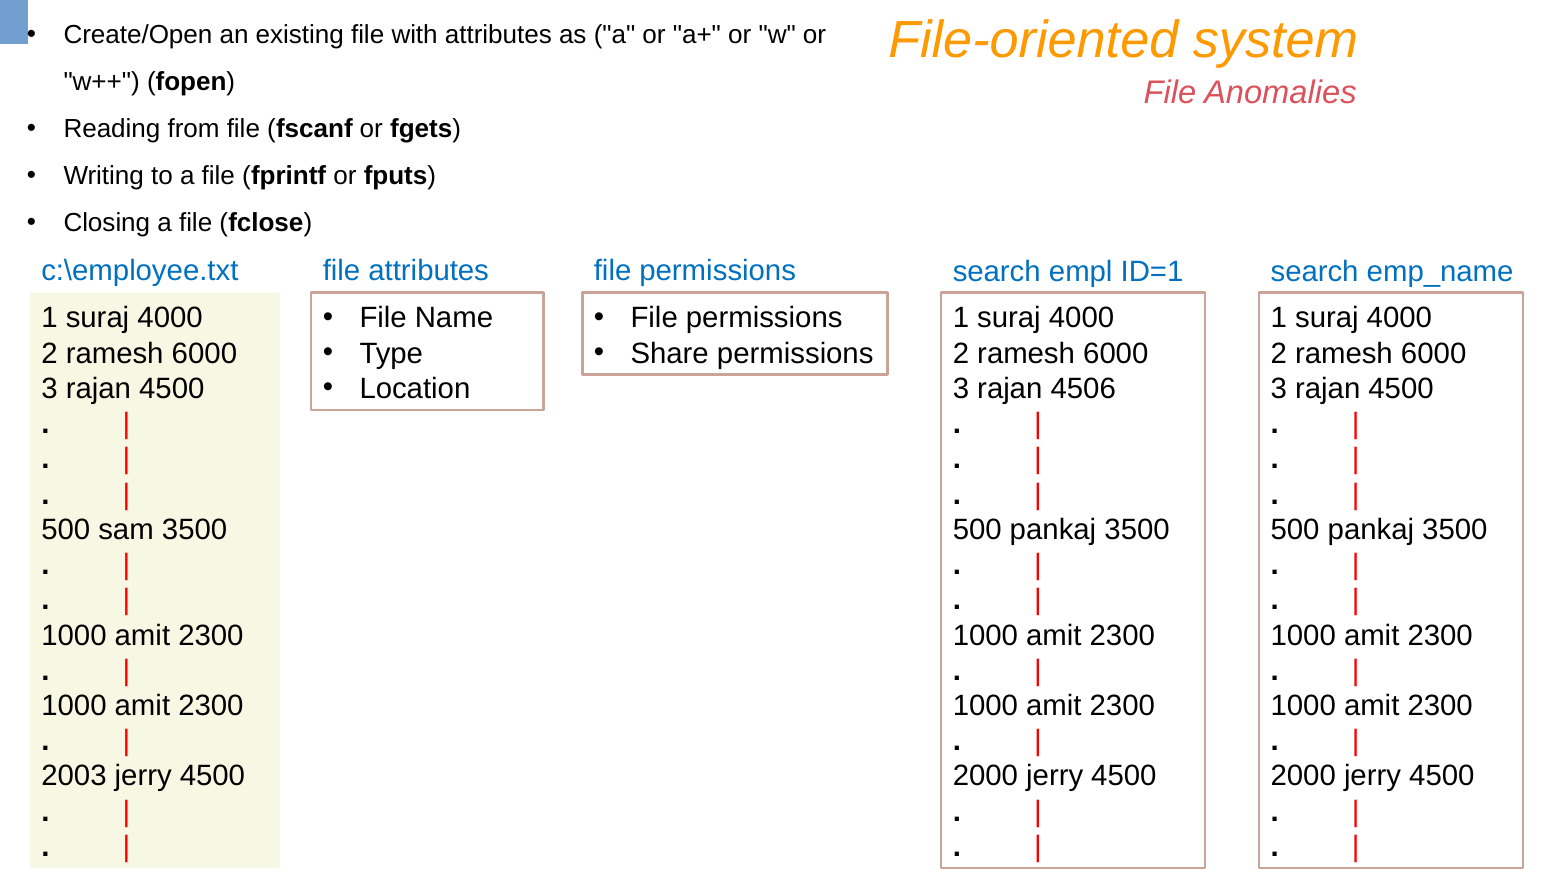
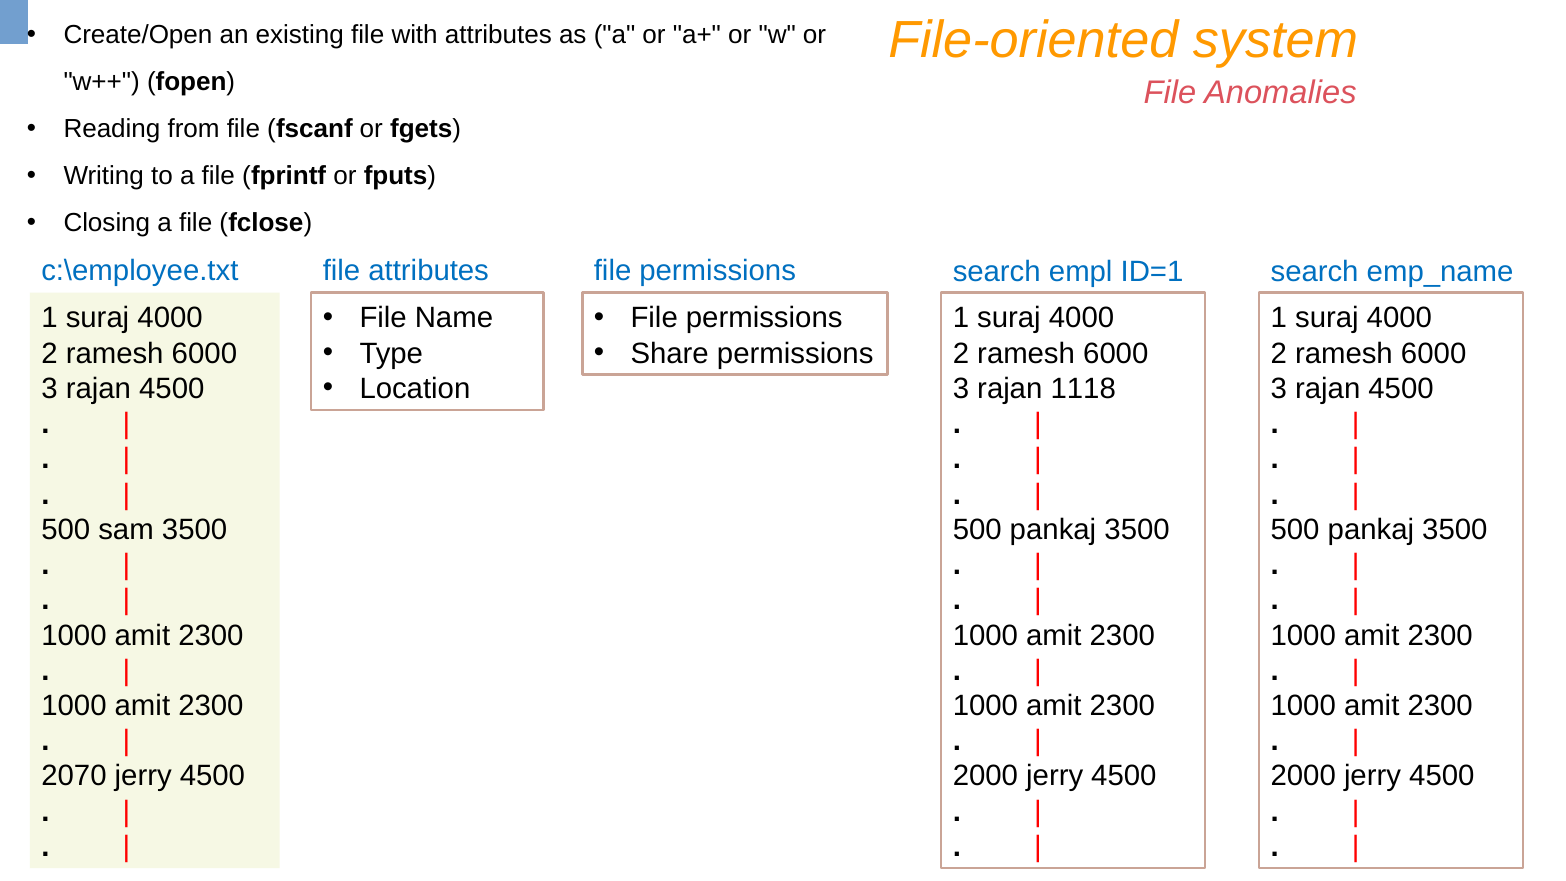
4506: 4506 -> 1118
2003: 2003 -> 2070
